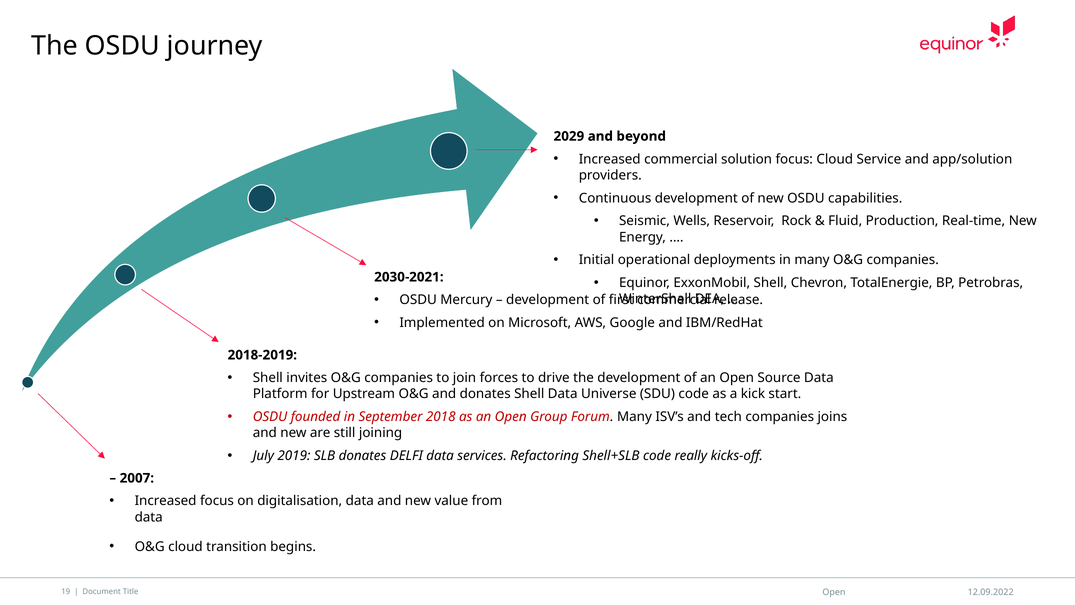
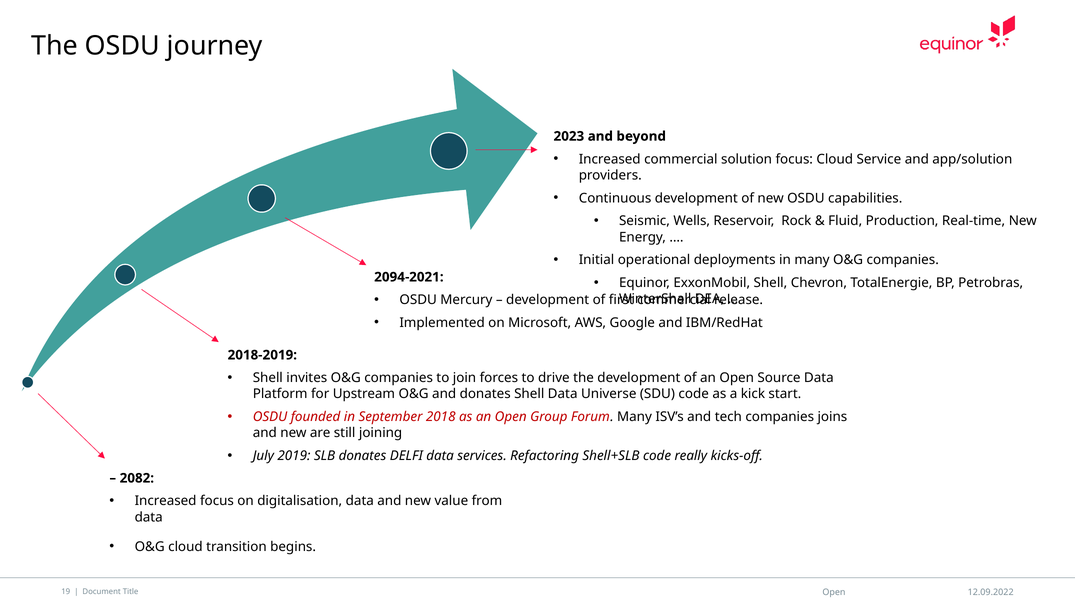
2029: 2029 -> 2023
2030-2021: 2030-2021 -> 2094-2021
2007: 2007 -> 2082
